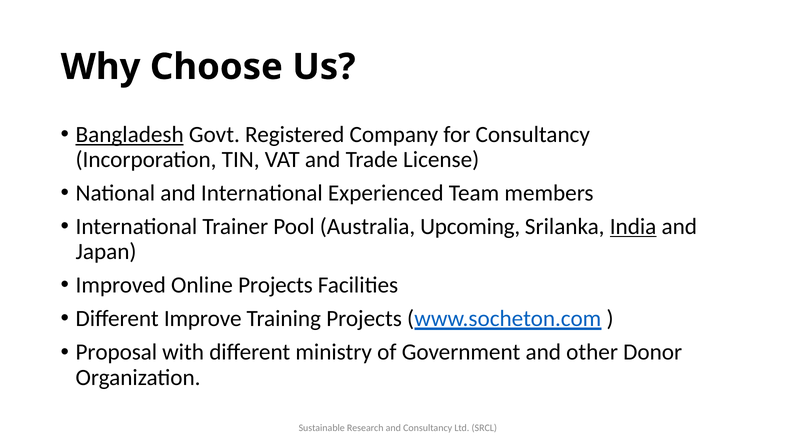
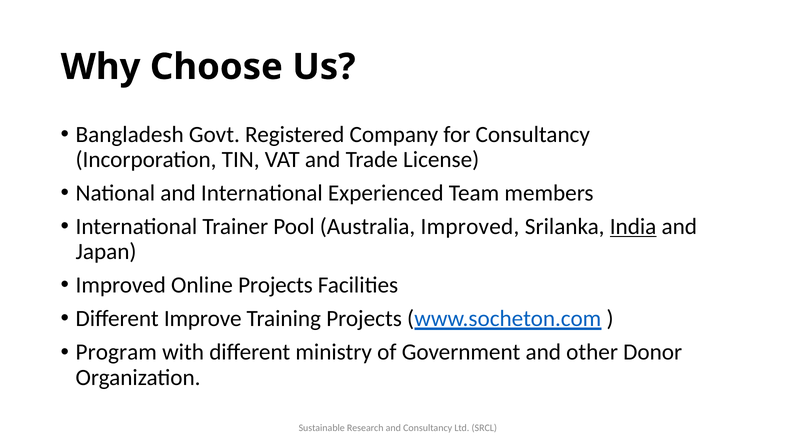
Bangladesh underline: present -> none
Australia Upcoming: Upcoming -> Improved
Proposal: Proposal -> Program
